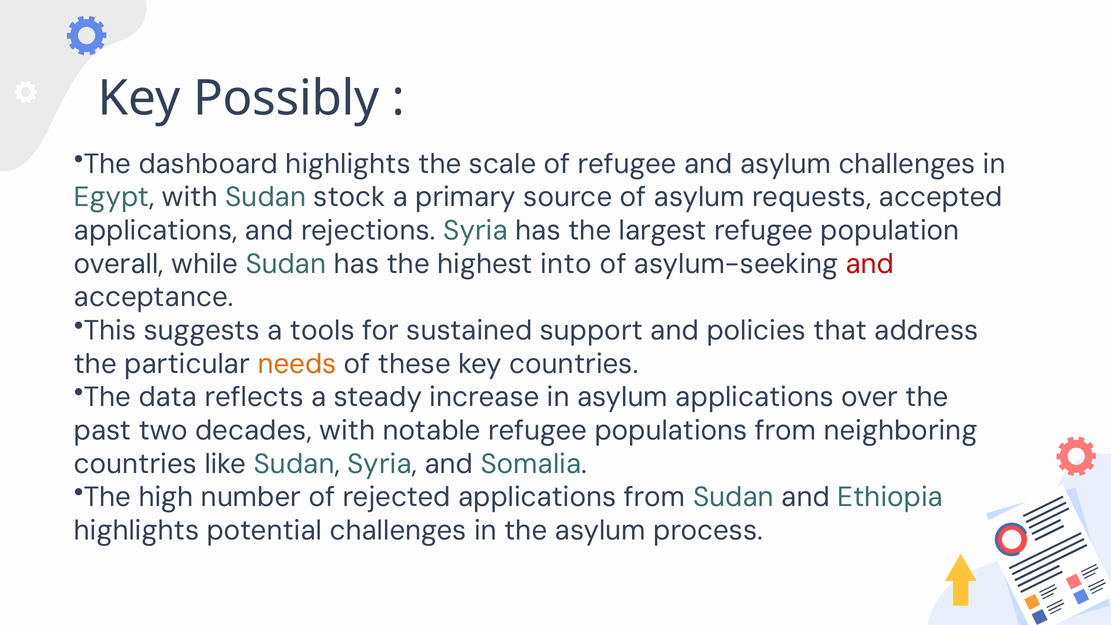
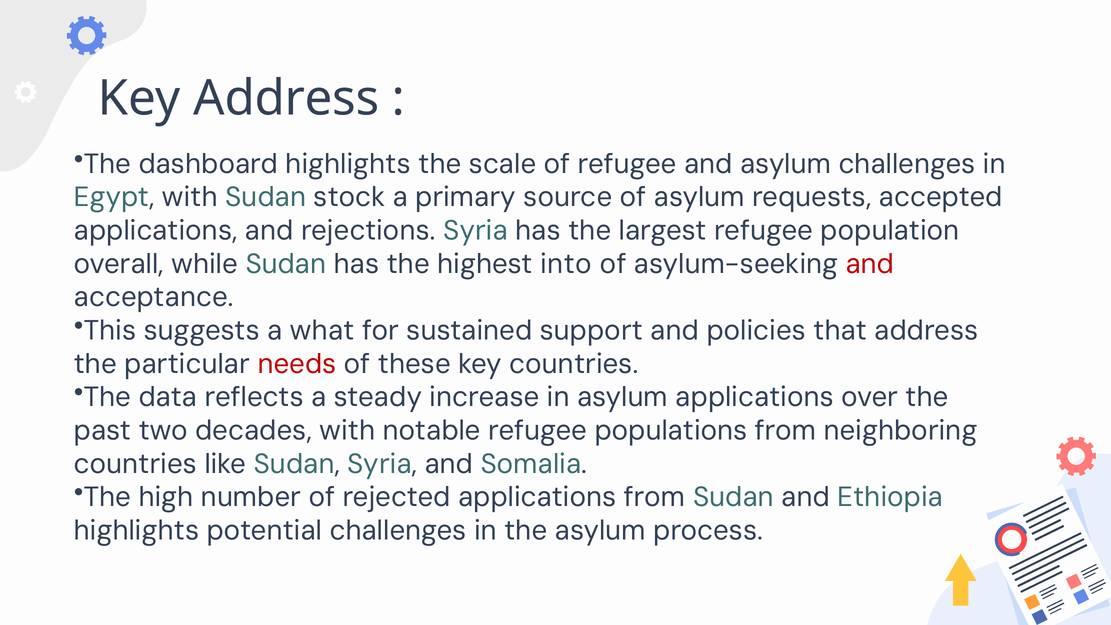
Key Possibly: Possibly -> Address
tools: tools -> what
needs colour: orange -> red
